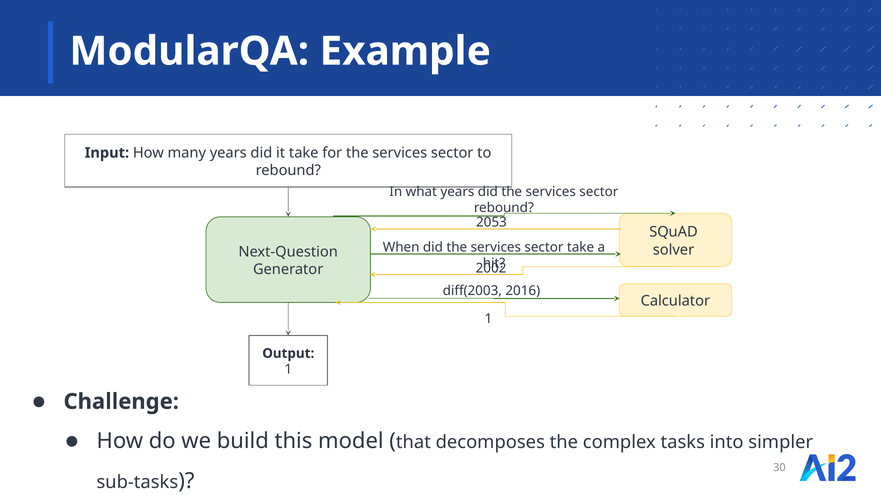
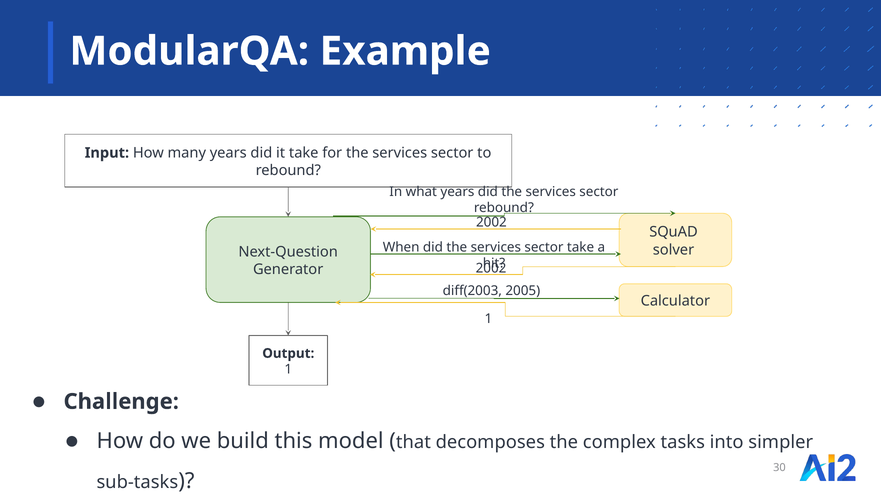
2053 at (491, 222): 2053 -> 2002
2016: 2016 -> 2005
